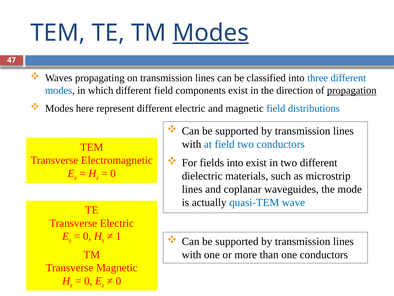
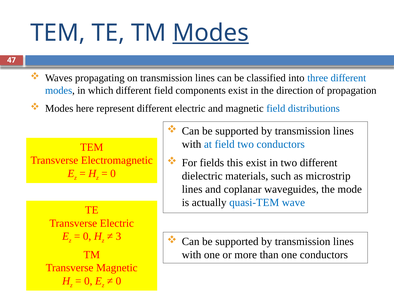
propagation underline: present -> none
fields into: into -> this
1: 1 -> 3
